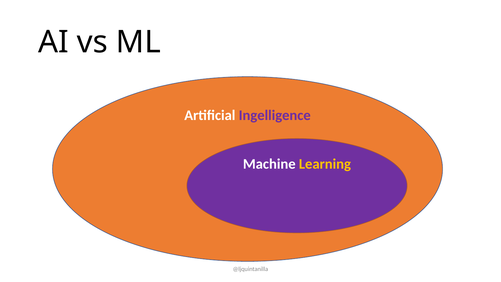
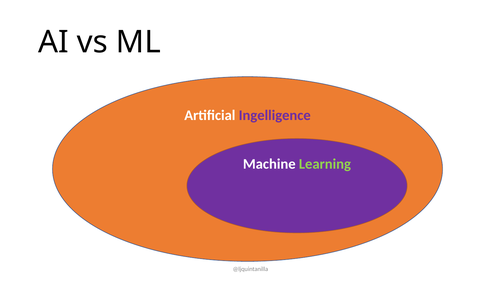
Learning colour: yellow -> light green
